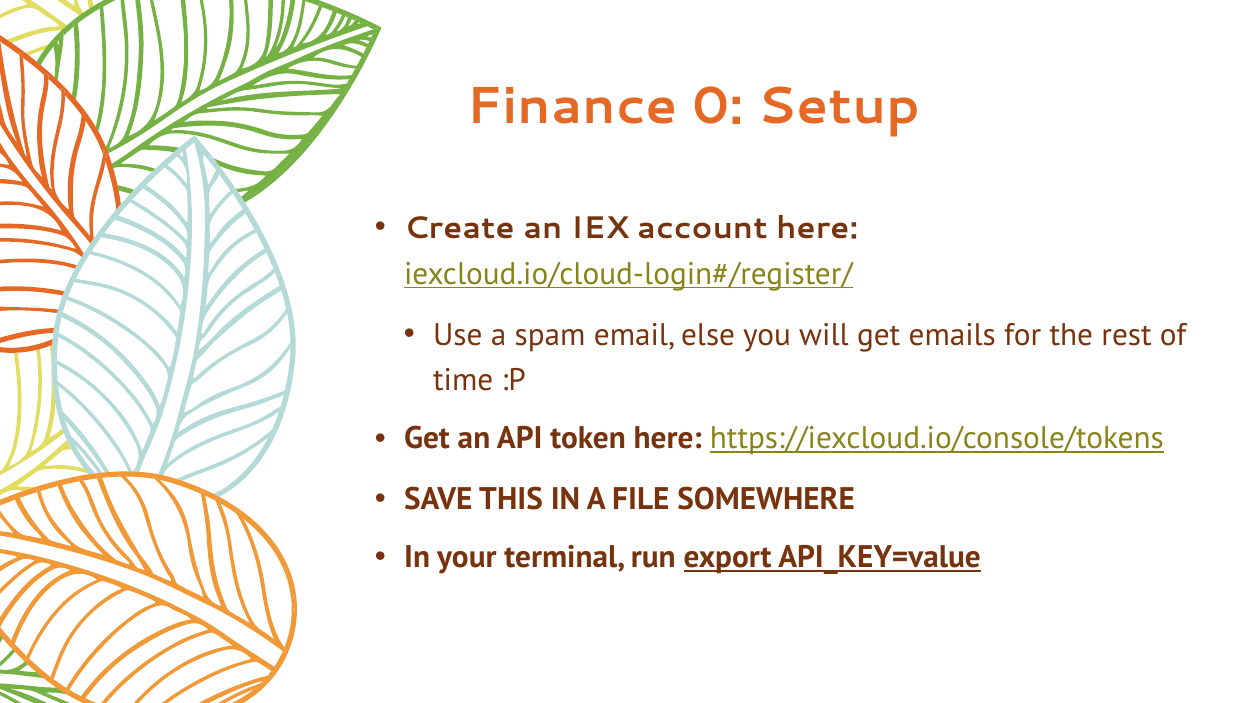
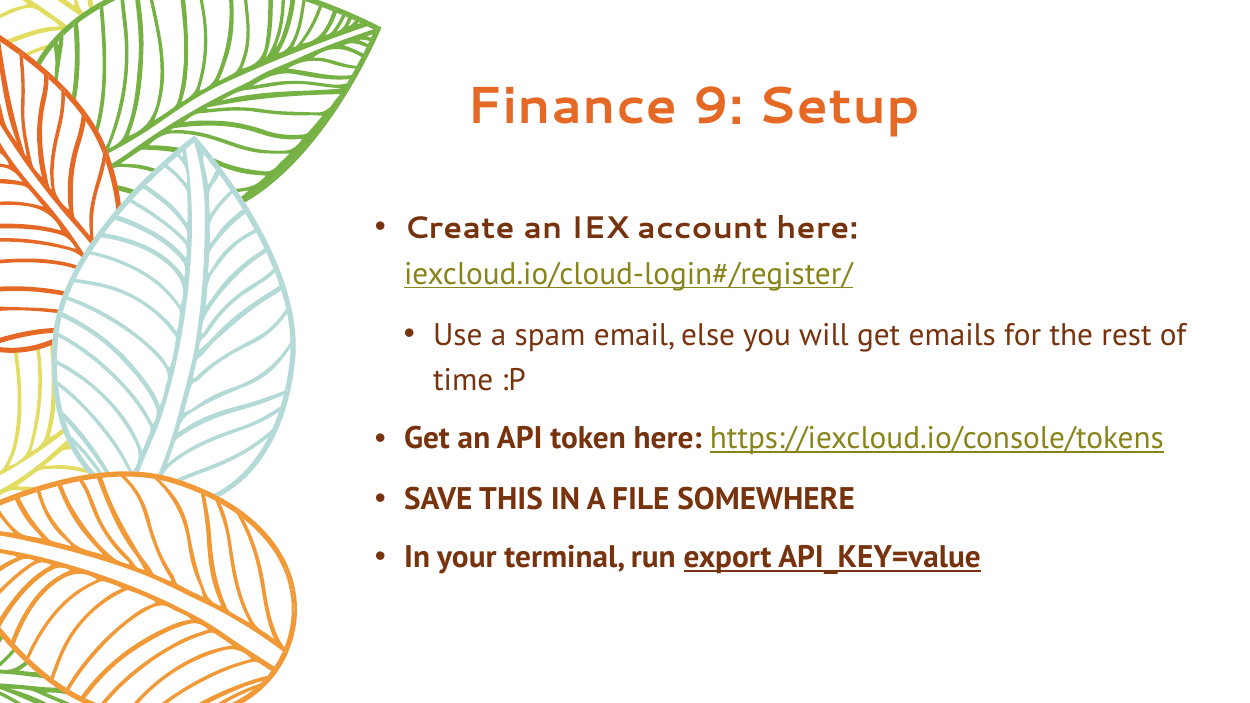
0: 0 -> 9
